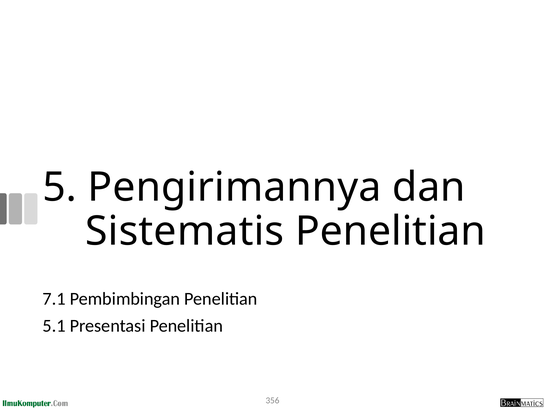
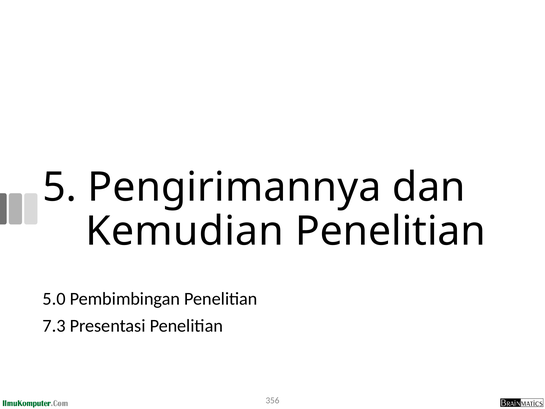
Sistematis: Sistematis -> Kemudian
7.1: 7.1 -> 5.0
5.1: 5.1 -> 7.3
